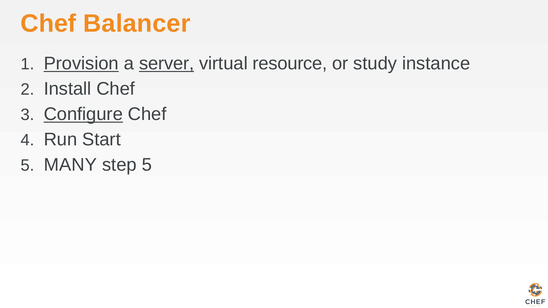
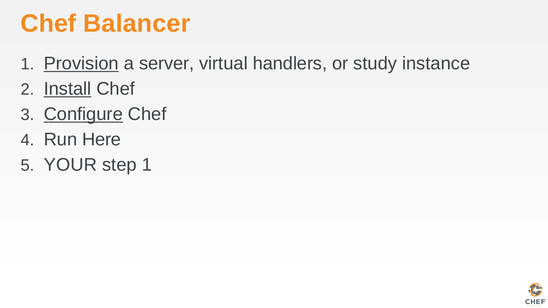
server underline: present -> none
resource: resource -> handlers
Install underline: none -> present
Start: Start -> Here
MANY: MANY -> YOUR
step 5: 5 -> 1
